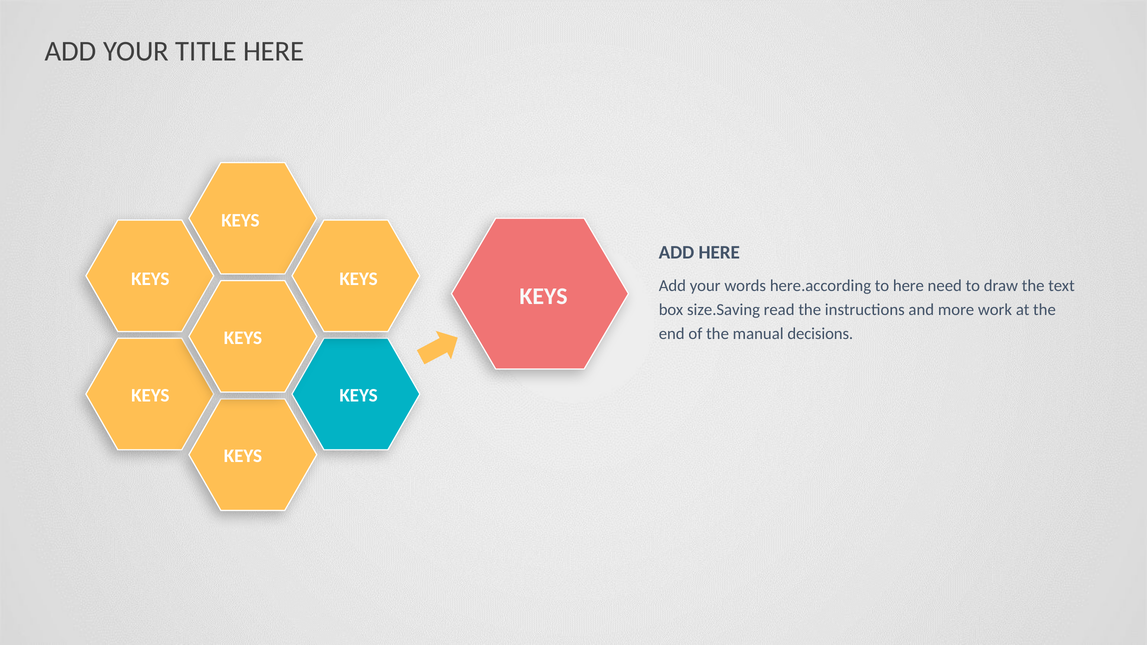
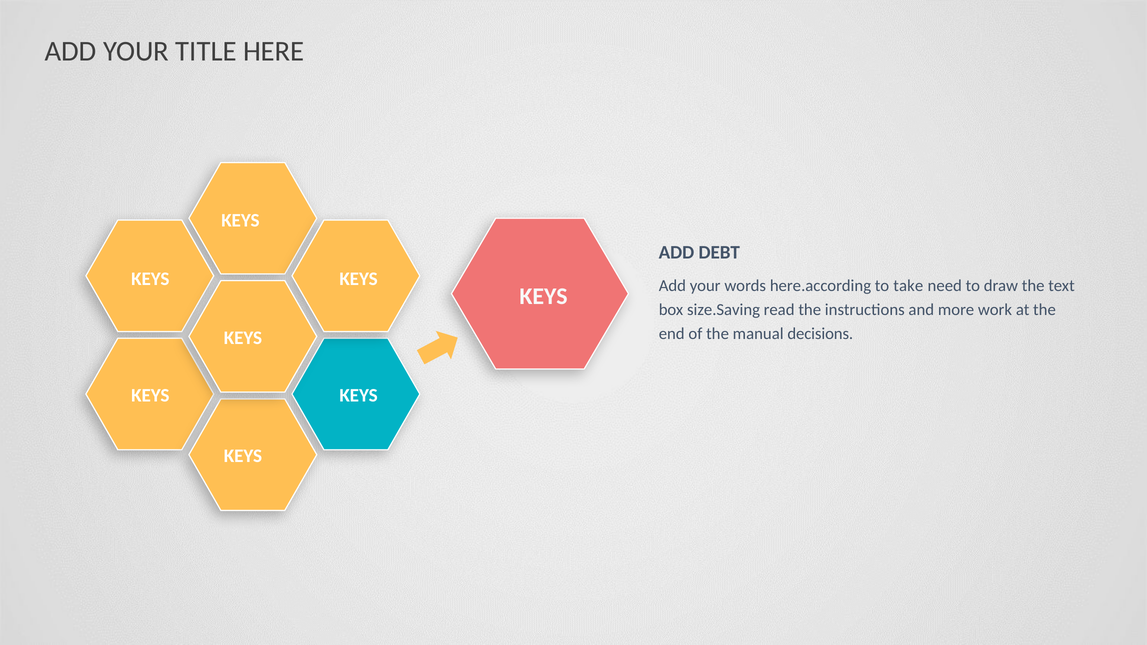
ADD HERE: HERE -> DEBT
to here: here -> take
